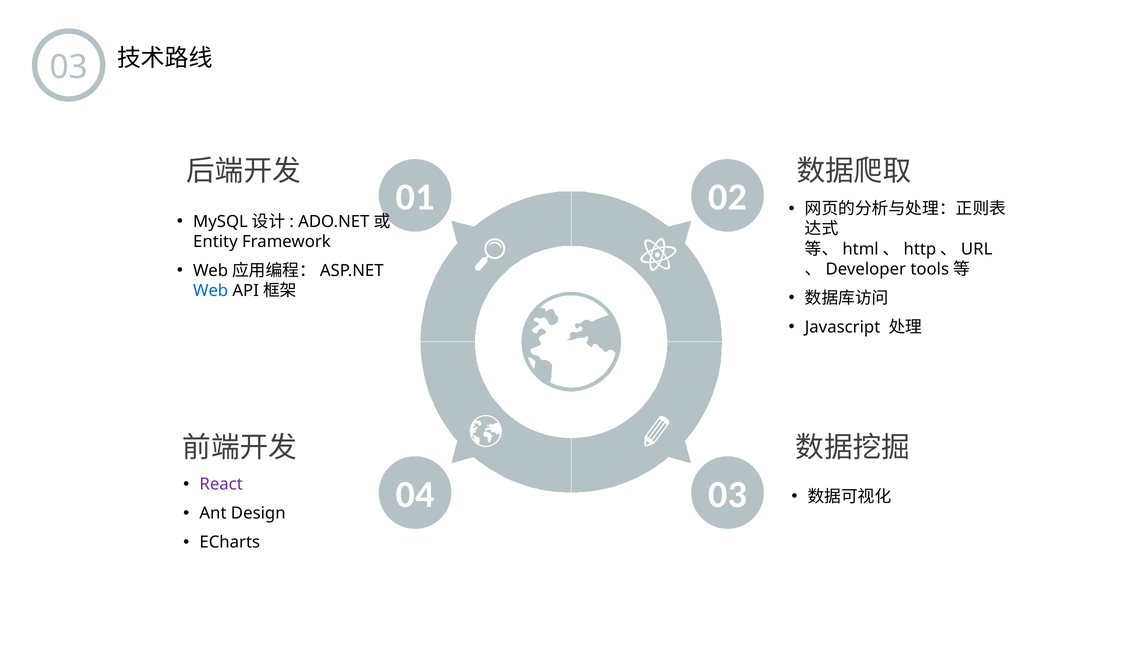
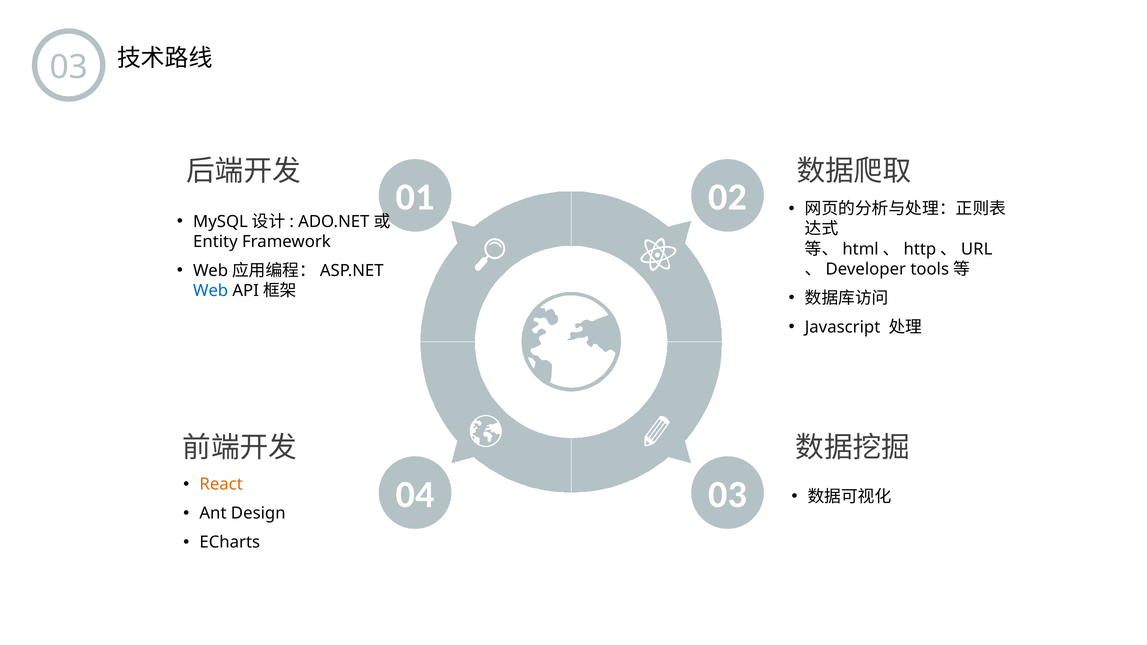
React colour: purple -> orange
